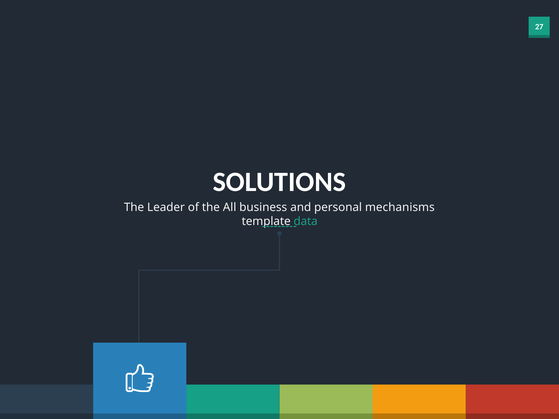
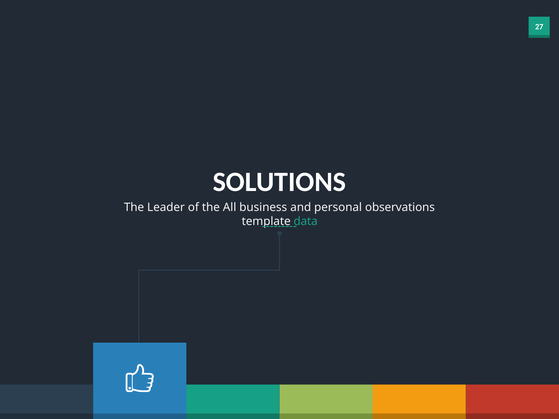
mechanisms: mechanisms -> observations
